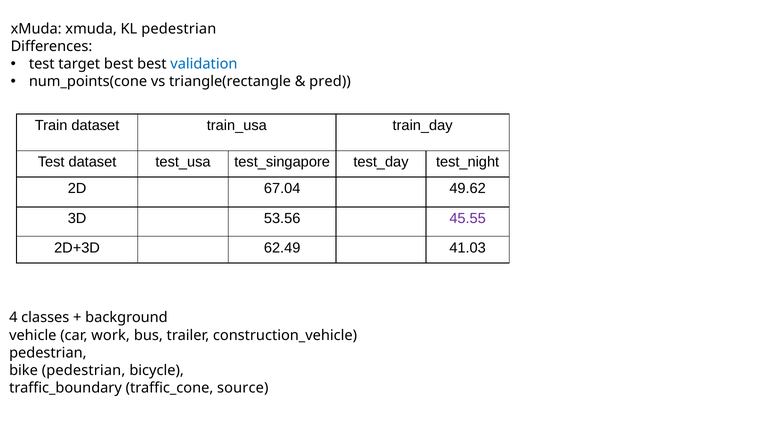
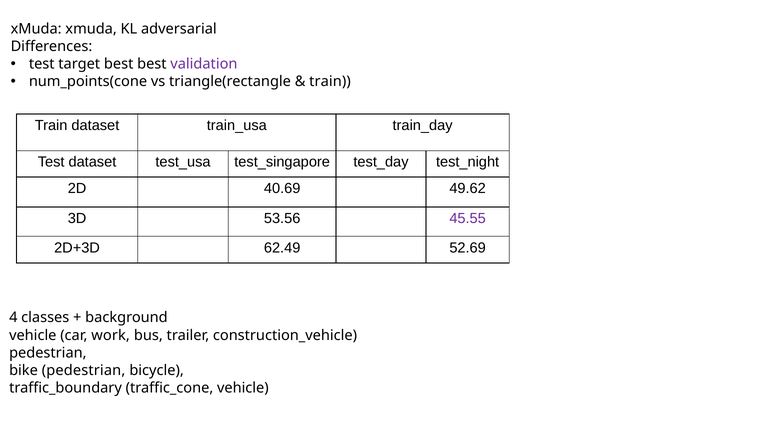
KL pedestrian: pedestrian -> adversarial
validation colour: blue -> purple
pred at (330, 81): pred -> train
67.04: 67.04 -> 40.69
41.03: 41.03 -> 52.69
traffic_cone source: source -> vehicle
